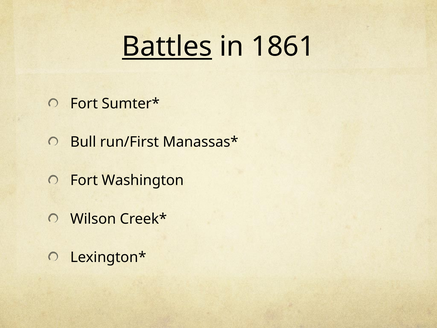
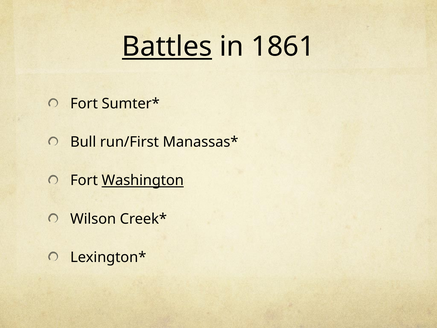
Washington underline: none -> present
